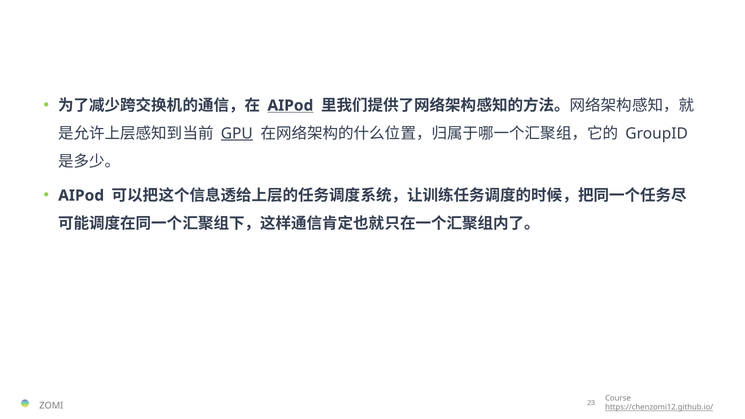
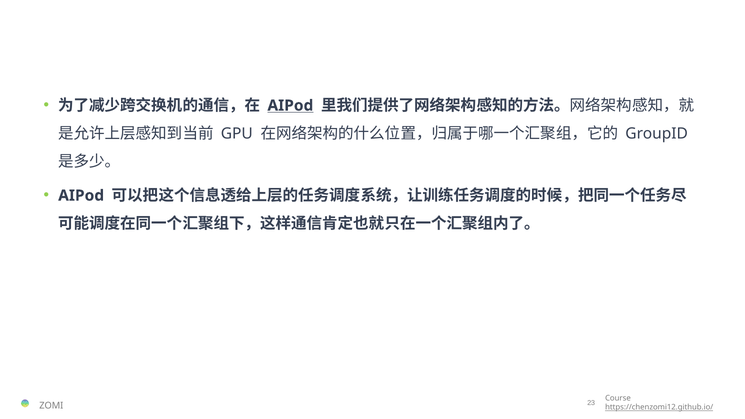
GPU underline: present -> none
